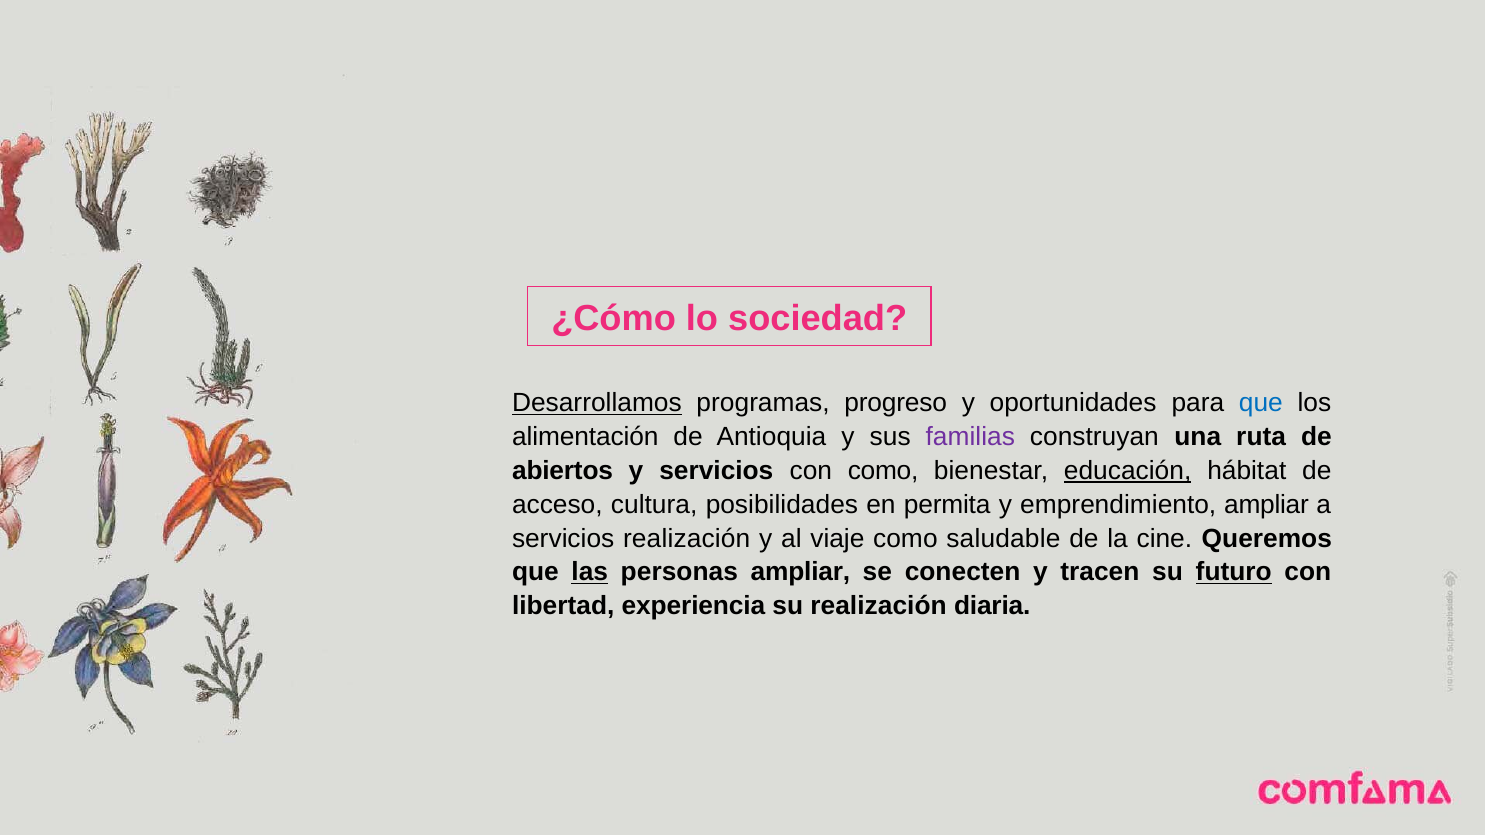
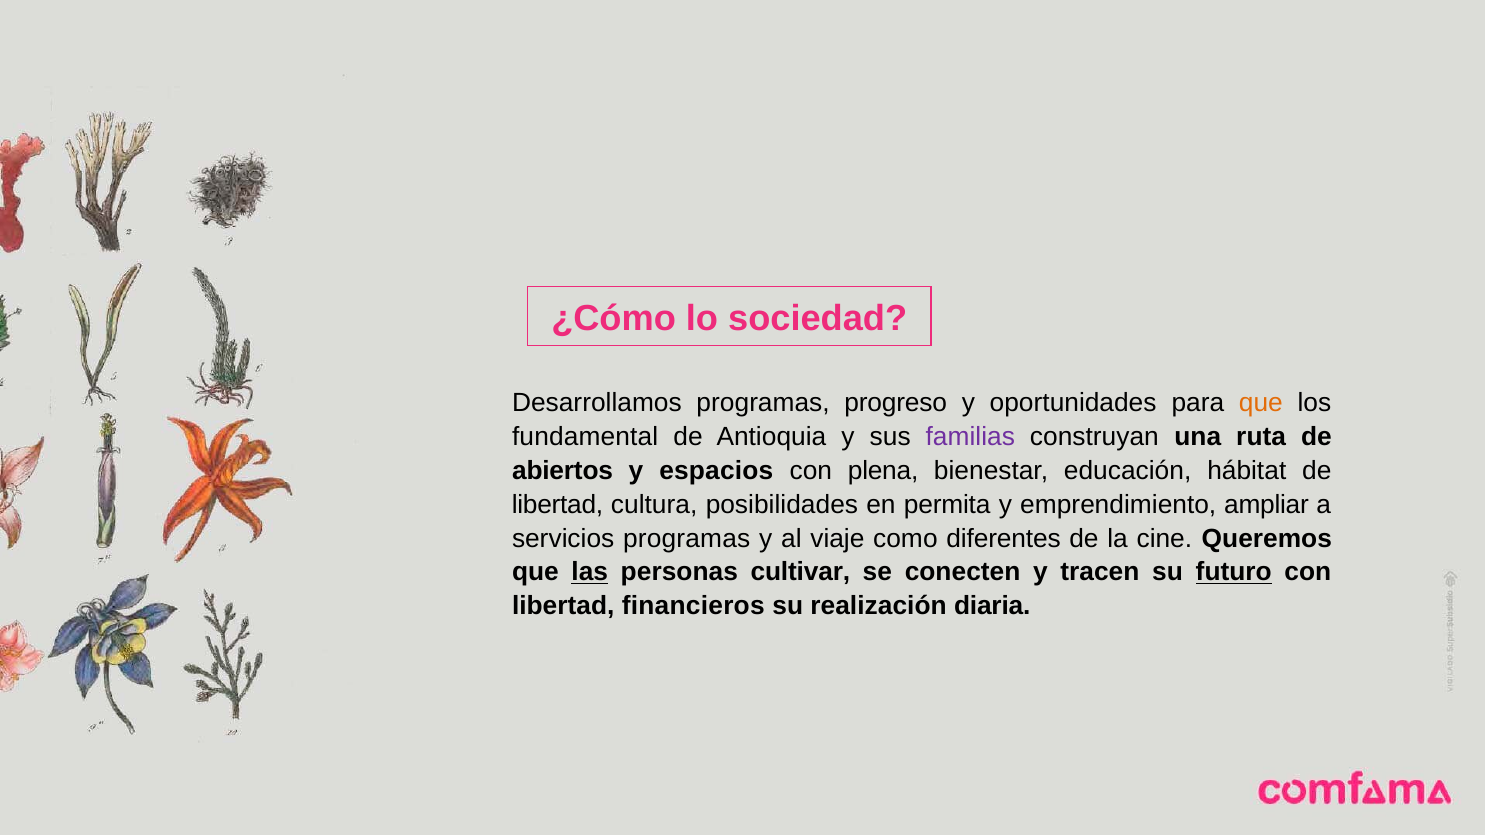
Desarrollamos underline: present -> none
que at (1261, 403) colour: blue -> orange
alimentación: alimentación -> fundamental
y servicios: servicios -> espacios
con como: como -> plena
educación underline: present -> none
acceso at (557, 505): acceso -> libertad
servicios realización: realización -> programas
saludable: saludable -> diferentes
personas ampliar: ampliar -> cultivar
experiencia: experiencia -> financieros
